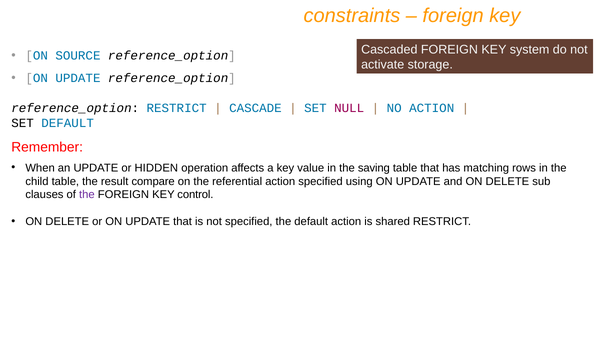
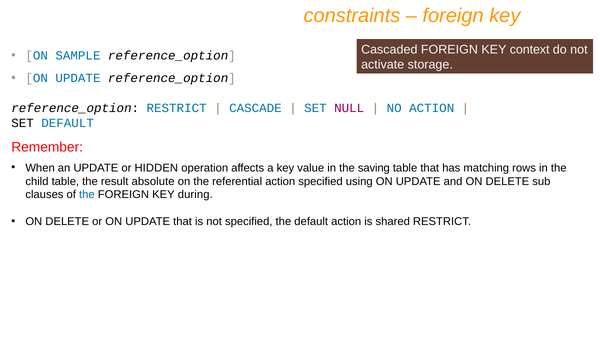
system: system -> context
SOURCE: SOURCE -> SAMPLE
compare: compare -> absolute
the at (87, 195) colour: purple -> blue
control: control -> during
